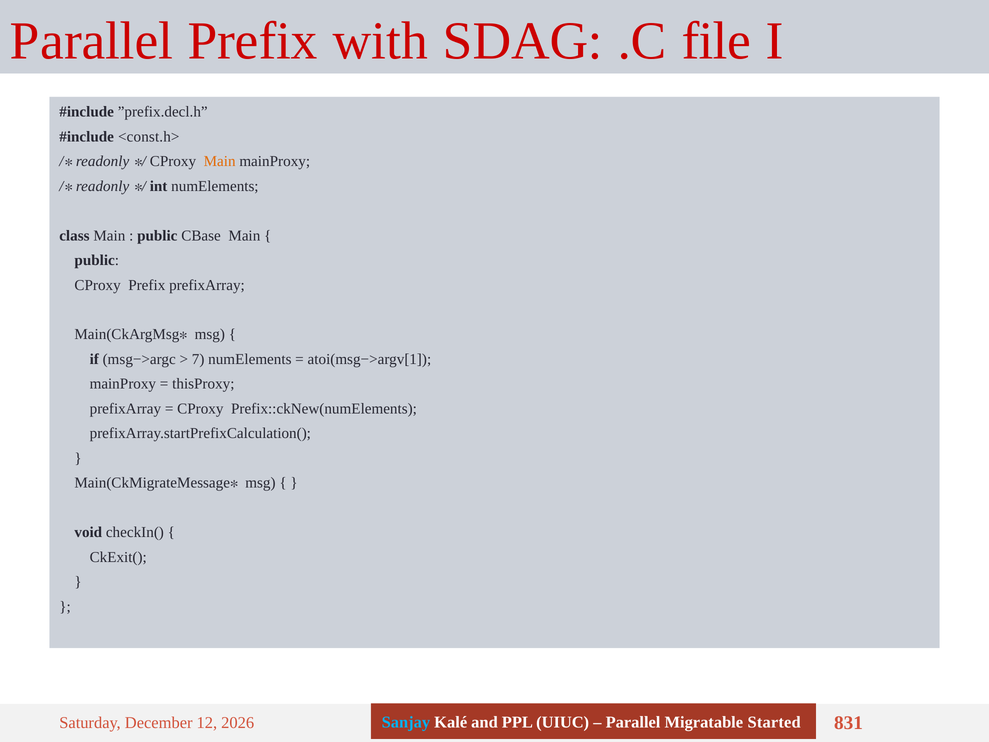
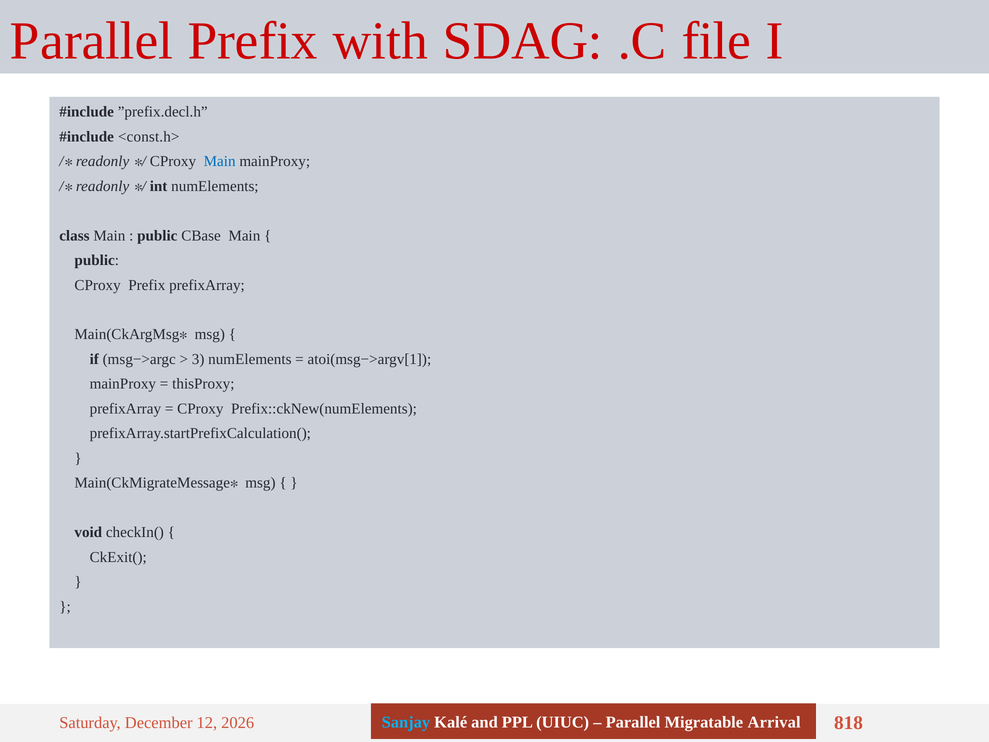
Main at (220, 161) colour: orange -> blue
7: 7 -> 3
Started: Started -> Arrival
831: 831 -> 818
